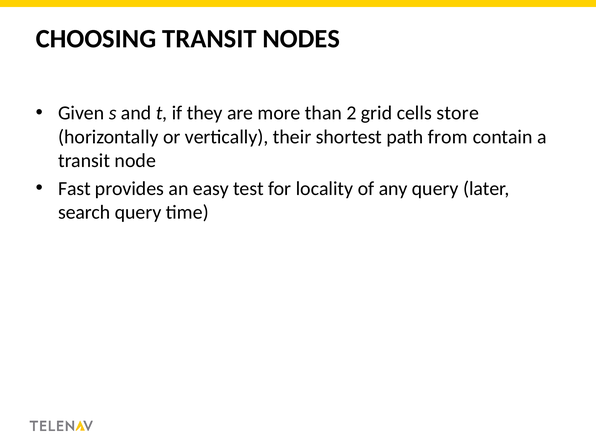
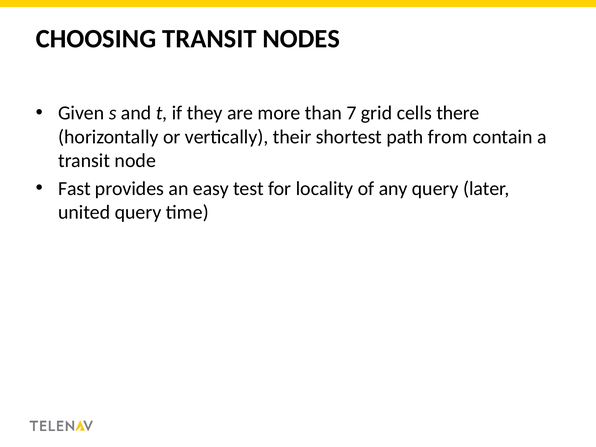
2: 2 -> 7
store: store -> there
search: search -> united
